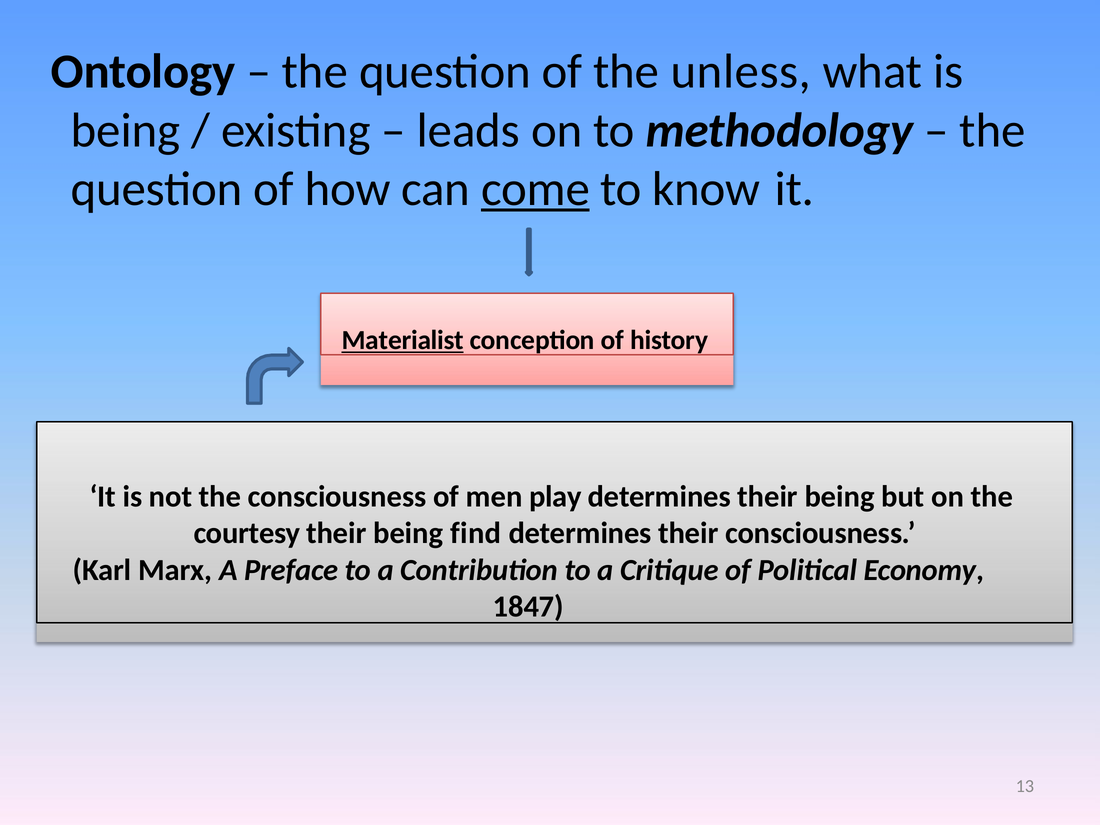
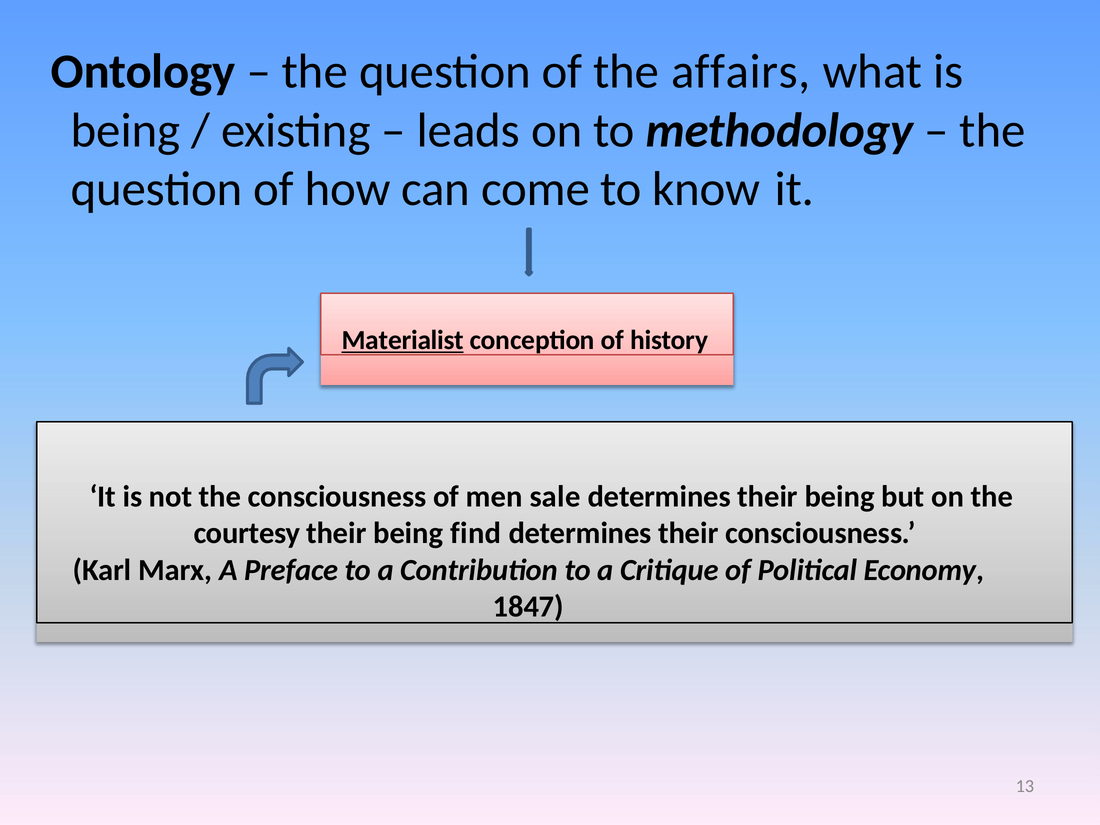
unless: unless -> affairs
come underline: present -> none
play: play -> sale
